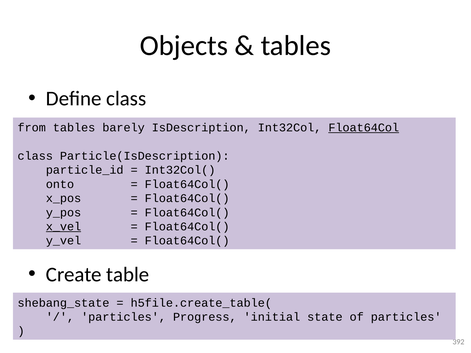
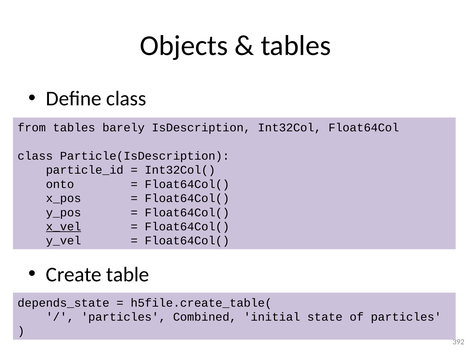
Float64Col underline: present -> none
shebang_state: shebang_state -> depends_state
Progress: Progress -> Combined
